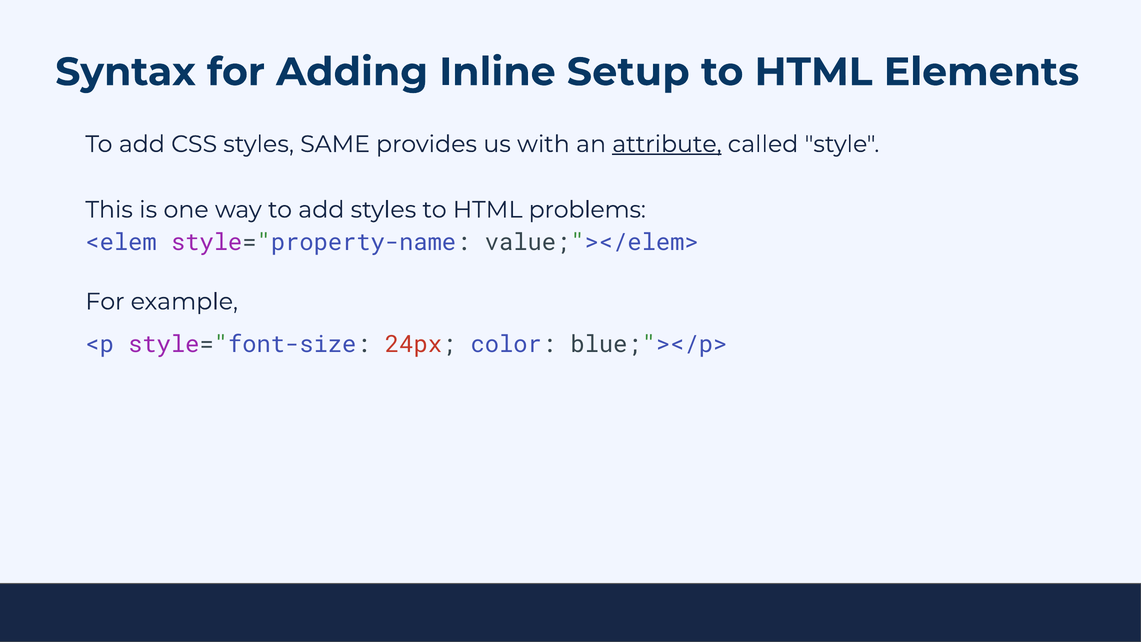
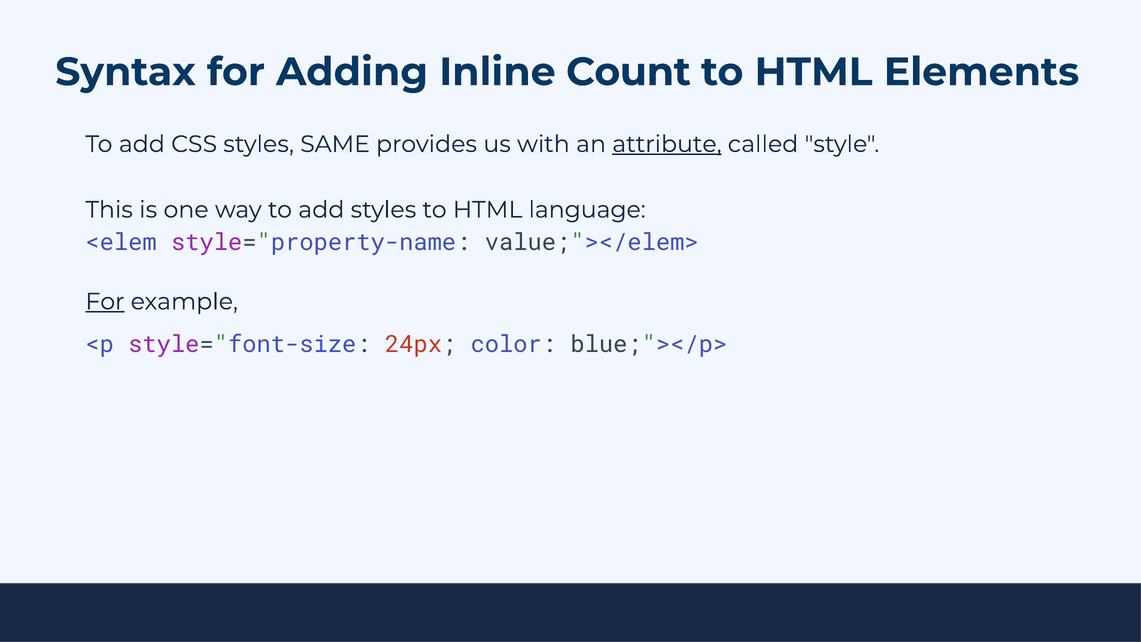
Setup: Setup -> Count
problems: problems -> language
For at (105, 302) underline: none -> present
